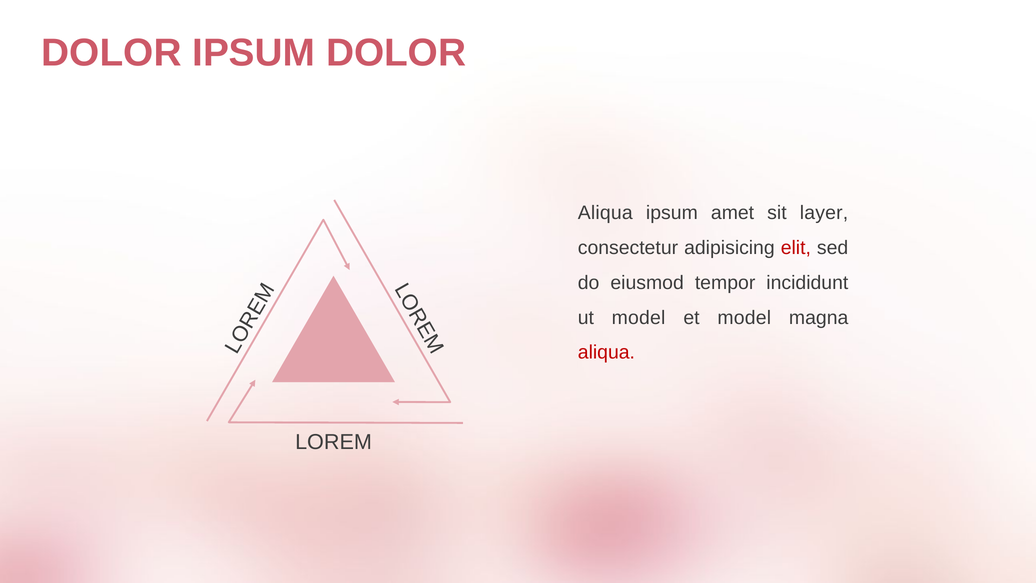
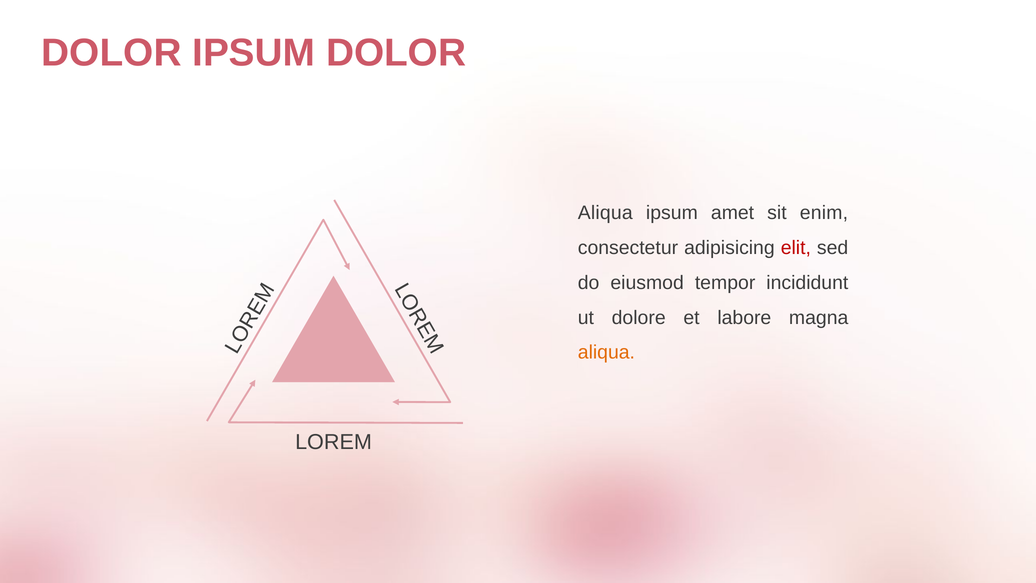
layer: layer -> enim
ut model: model -> dolore
et model: model -> labore
aliqua at (606, 352) colour: red -> orange
